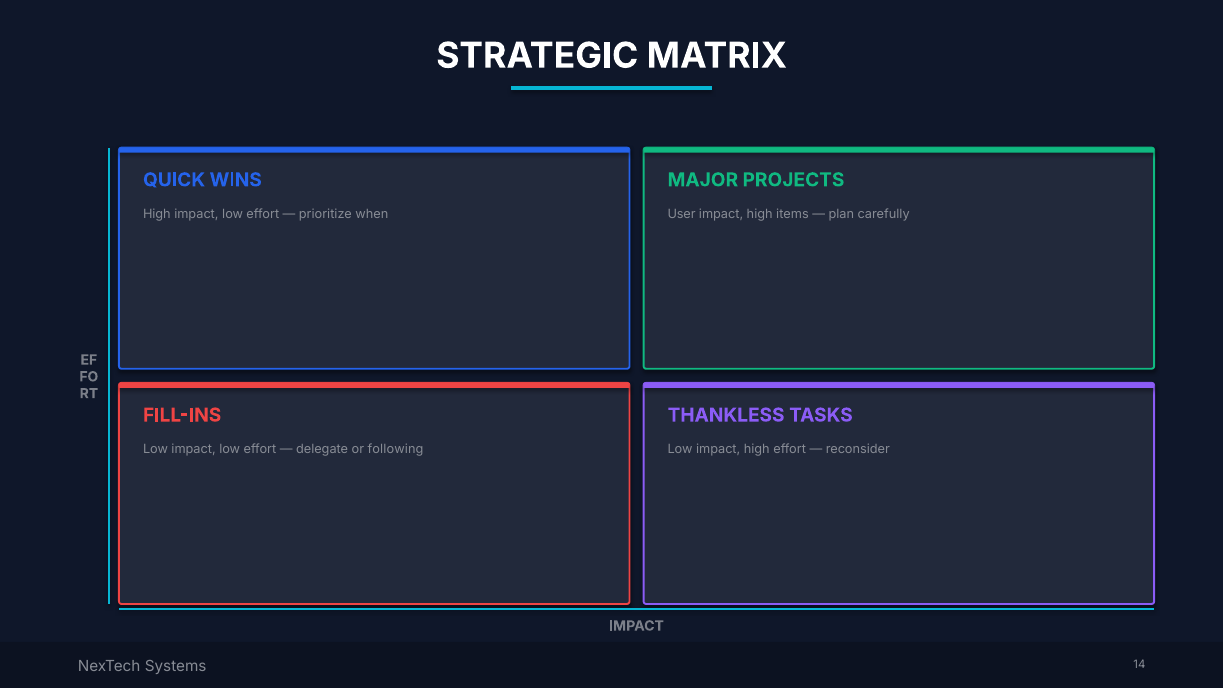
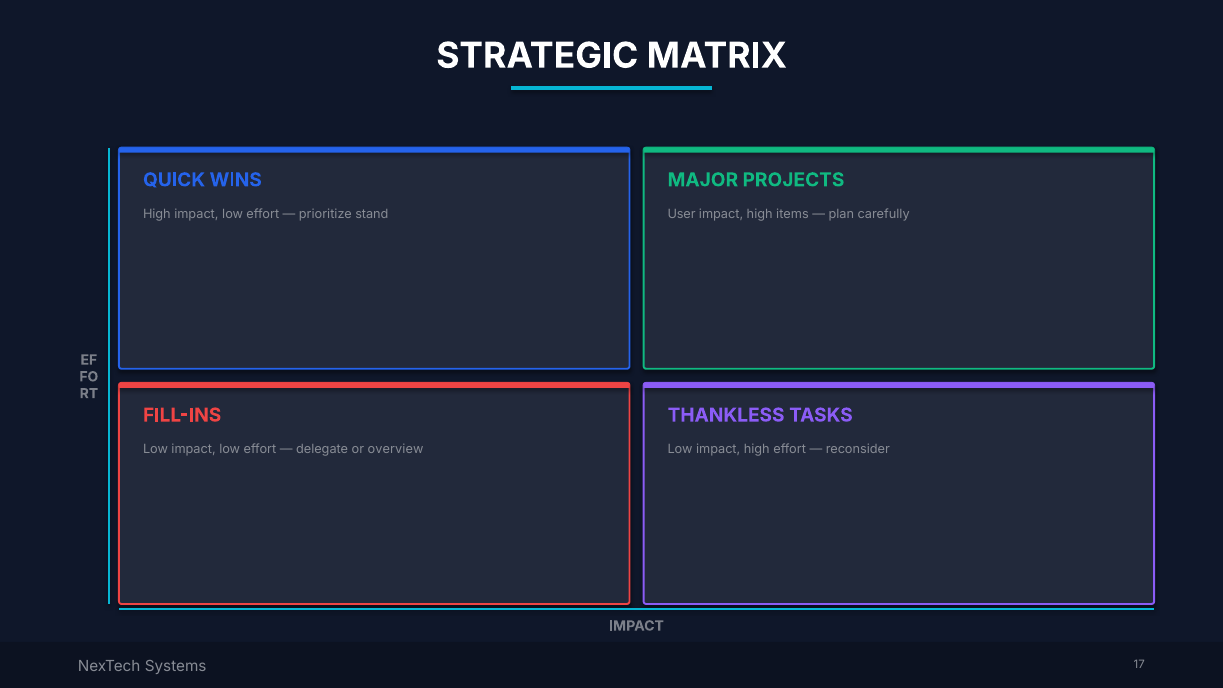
when: when -> stand
following: following -> overview
14: 14 -> 17
